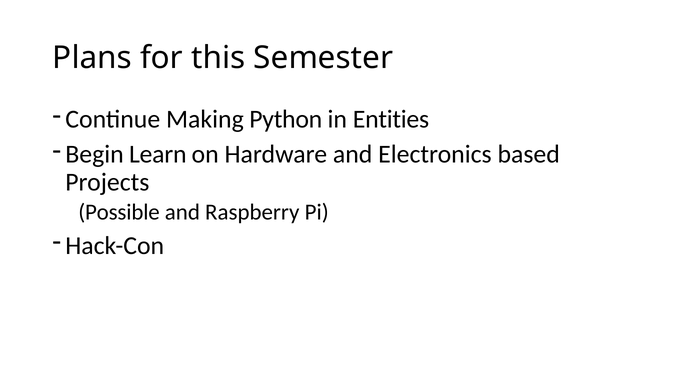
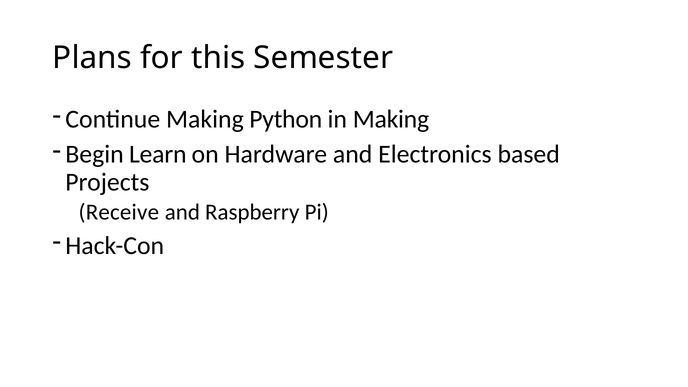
in Entities: Entities -> Making
Possible: Possible -> Receive
